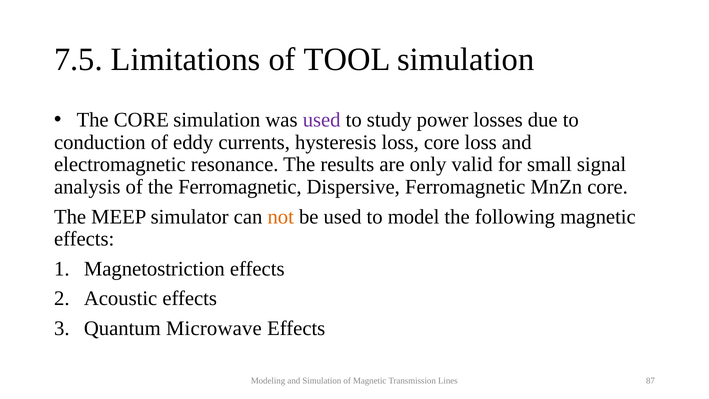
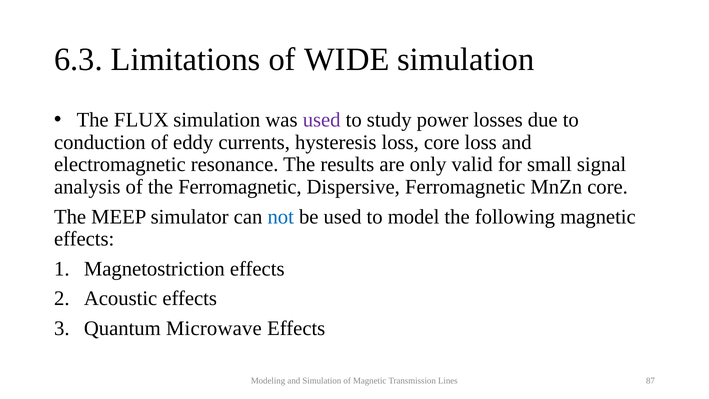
7.5: 7.5 -> 6.3
TOOL: TOOL -> WIDE
The CORE: CORE -> FLUX
not colour: orange -> blue
